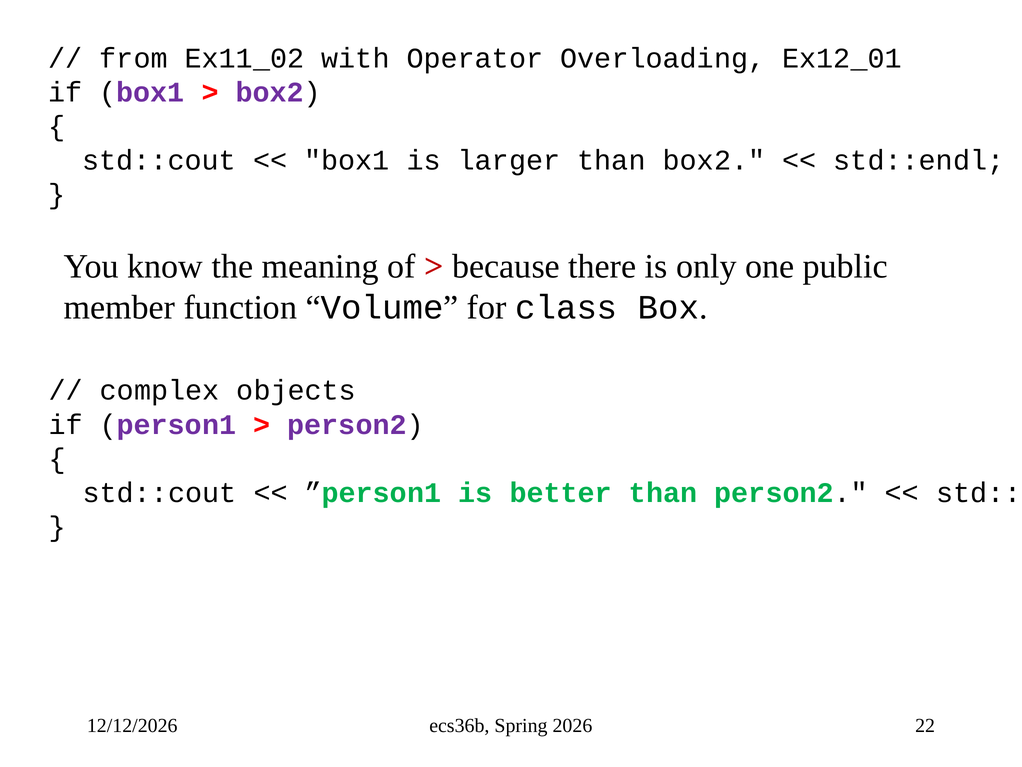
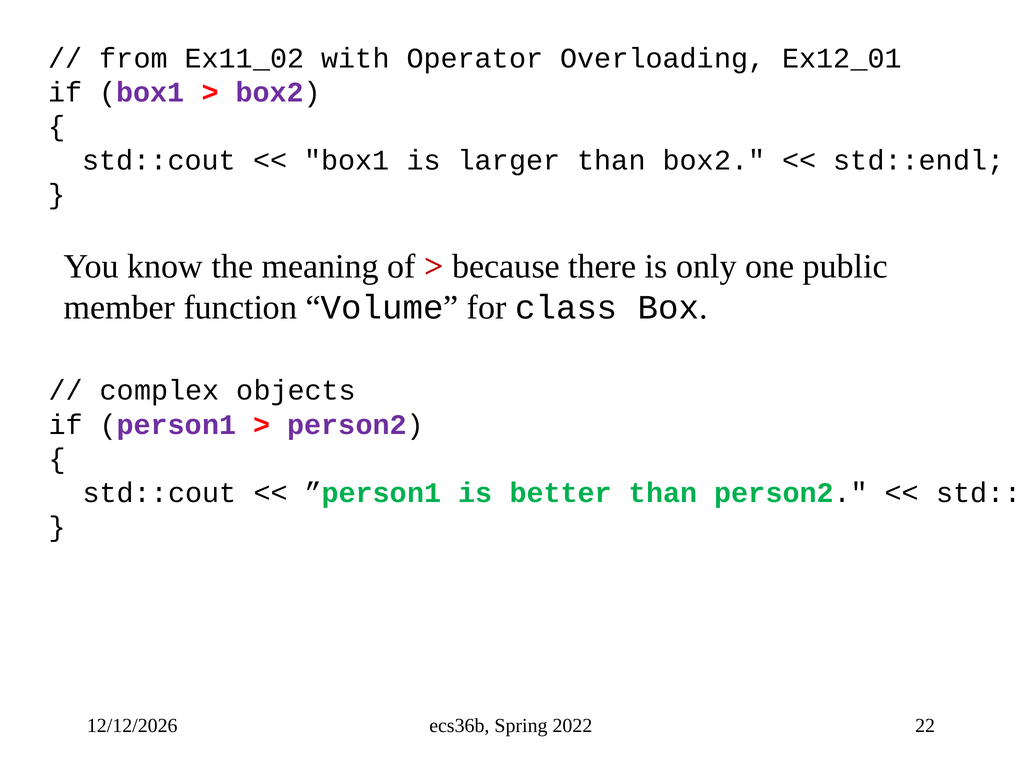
2026: 2026 -> 2022
